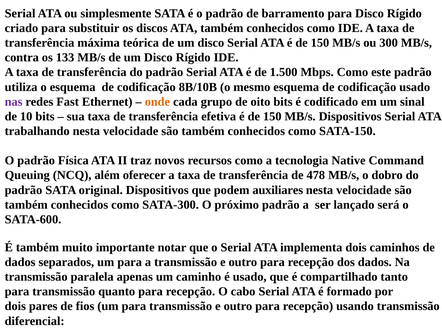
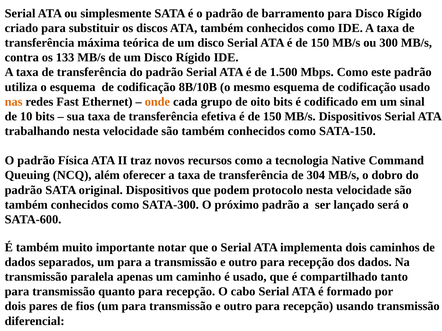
nas colour: purple -> orange
478: 478 -> 304
auxiliares: auxiliares -> protocolo
